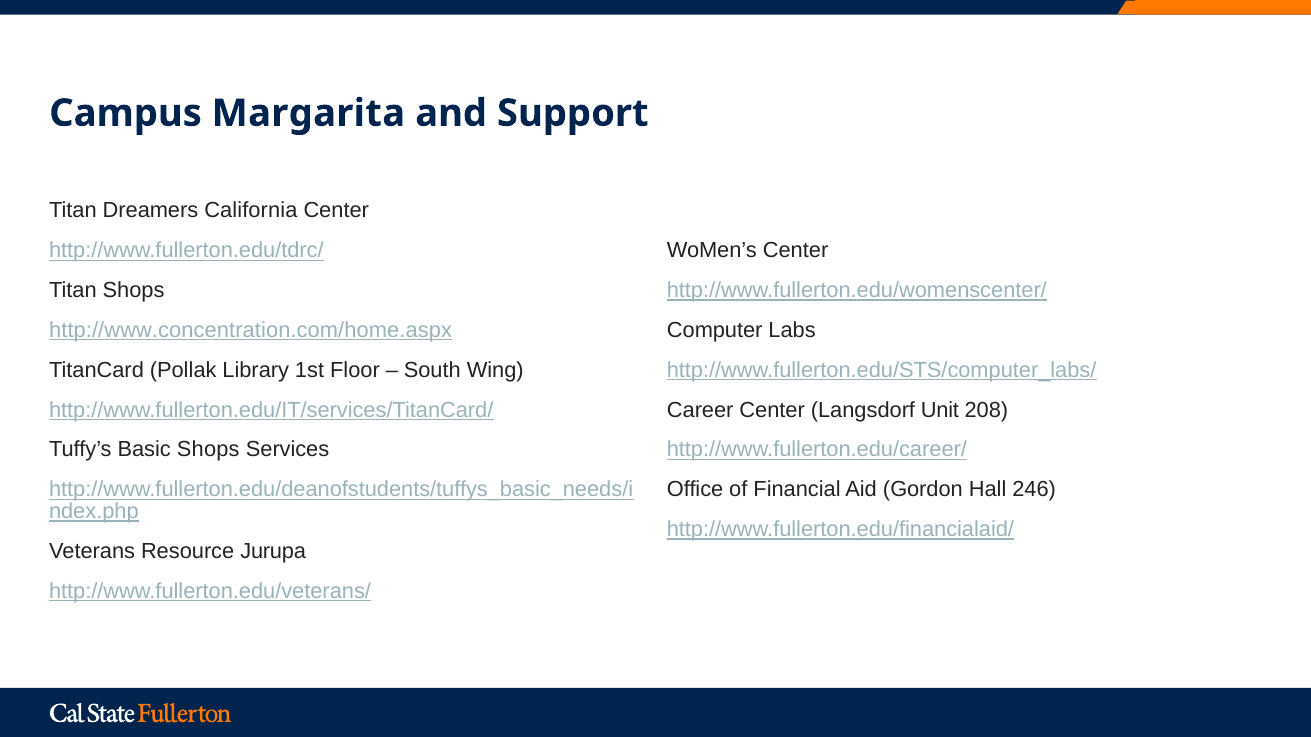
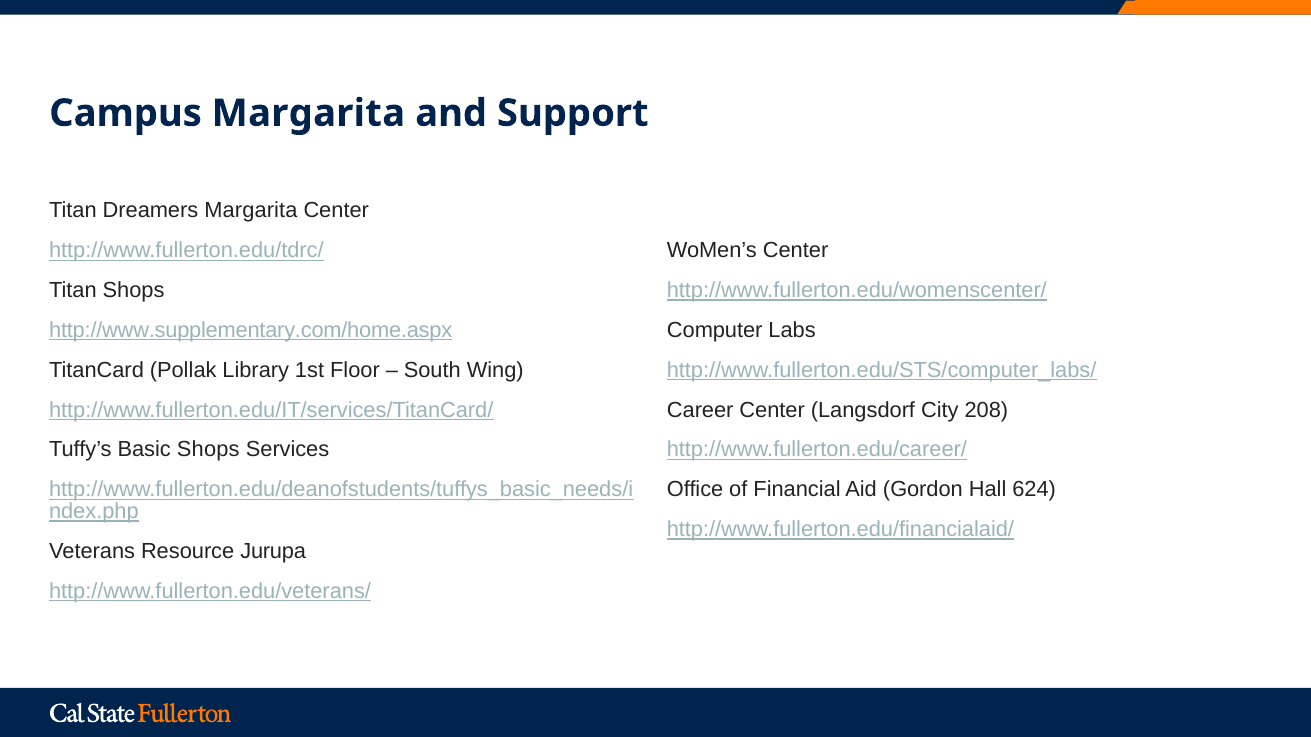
Dreamers California: California -> Margarita
http://www.concentration.com/home.aspx: http://www.concentration.com/home.aspx -> http://www.supplementary.com/home.aspx
Unit: Unit -> City
246: 246 -> 624
